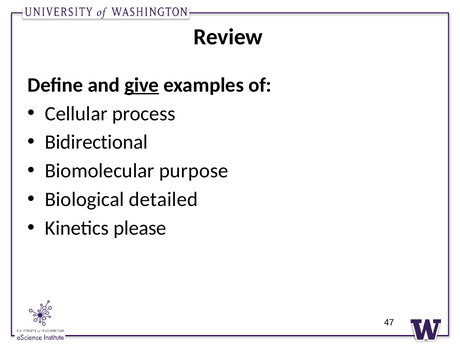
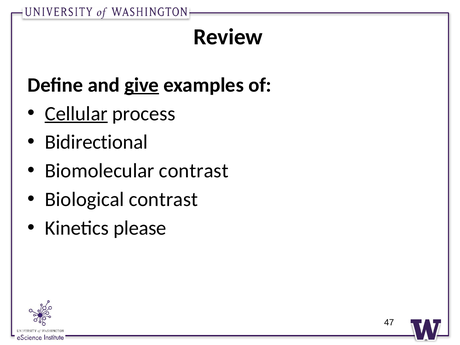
Cellular underline: none -> present
Biomolecular purpose: purpose -> contrast
Biological detailed: detailed -> contrast
